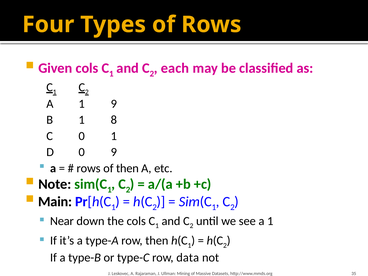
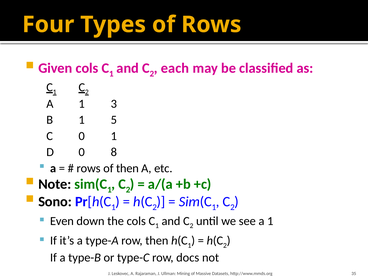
1 9: 9 -> 3
8: 8 -> 5
0 9: 9 -> 8
Main: Main -> Sono
Near: Near -> Even
data: data -> docs
